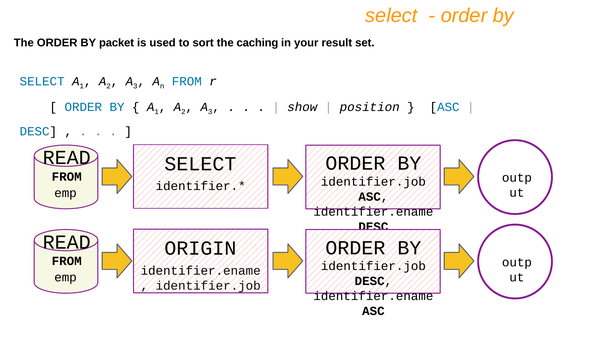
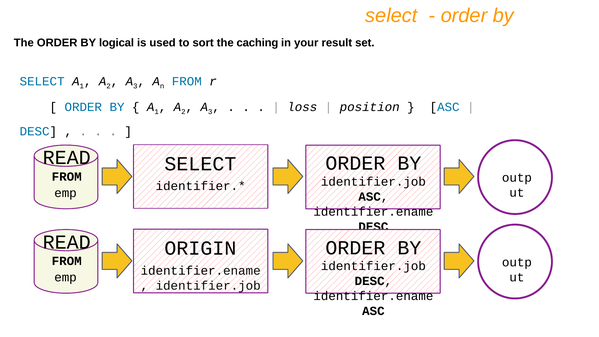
packet: packet -> logical
show: show -> loss
